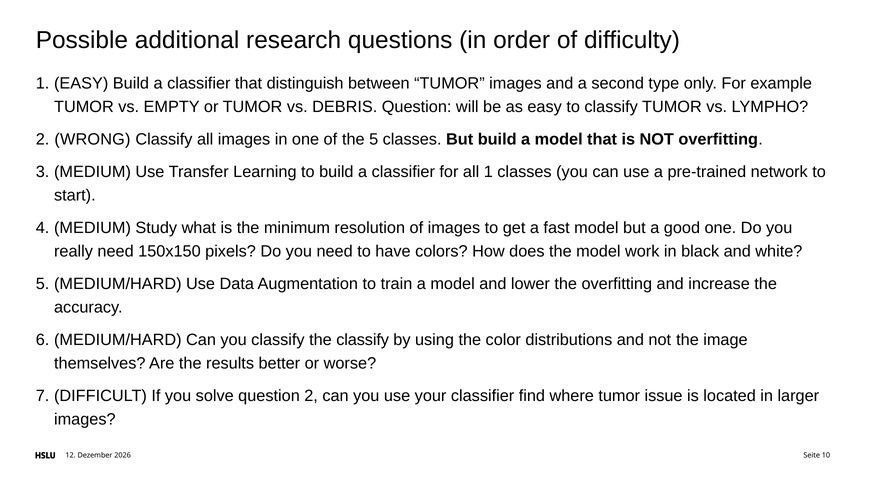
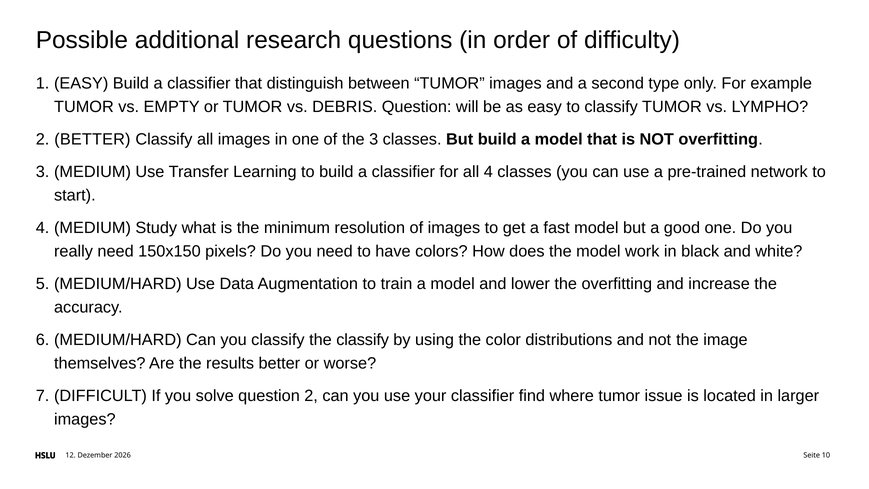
2 WRONG: WRONG -> BETTER
the 5: 5 -> 3
all 1: 1 -> 4
